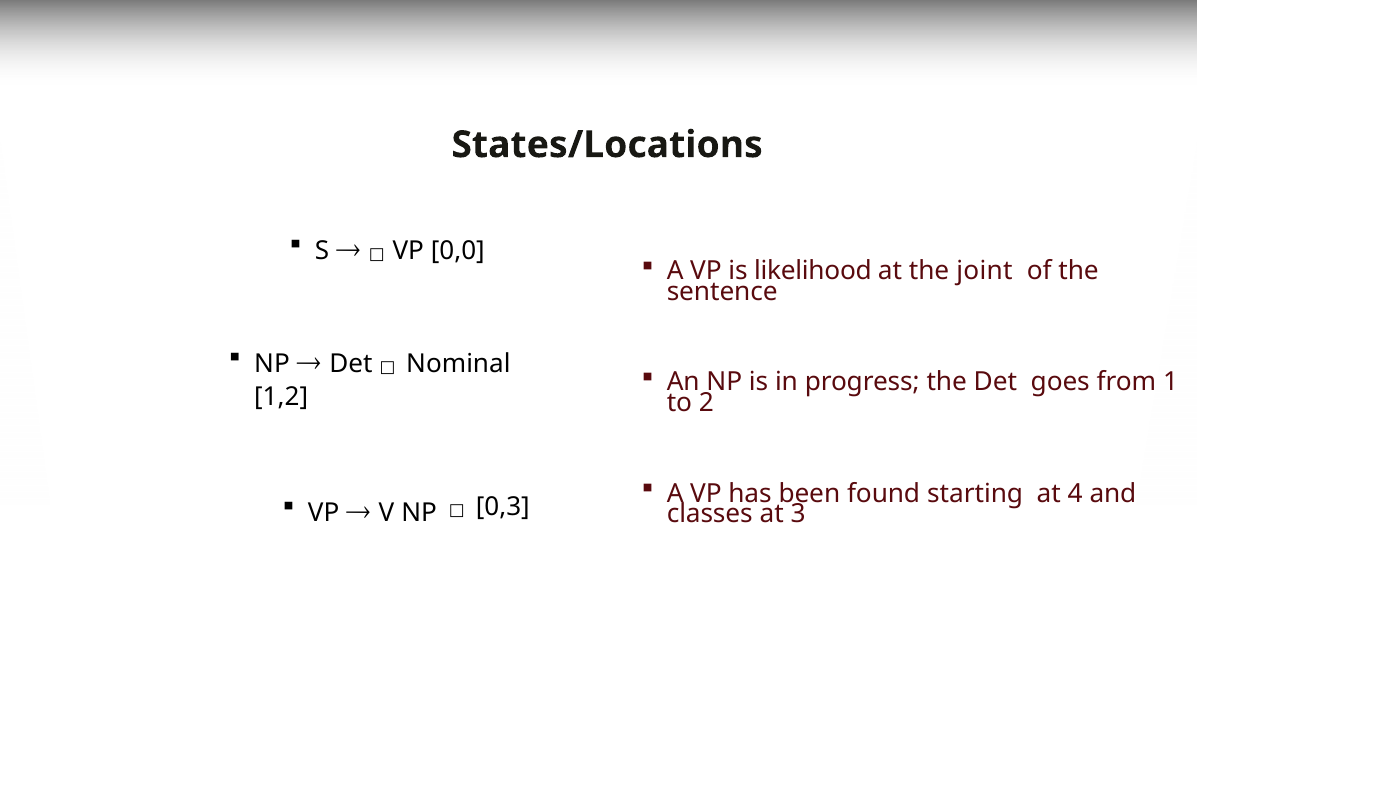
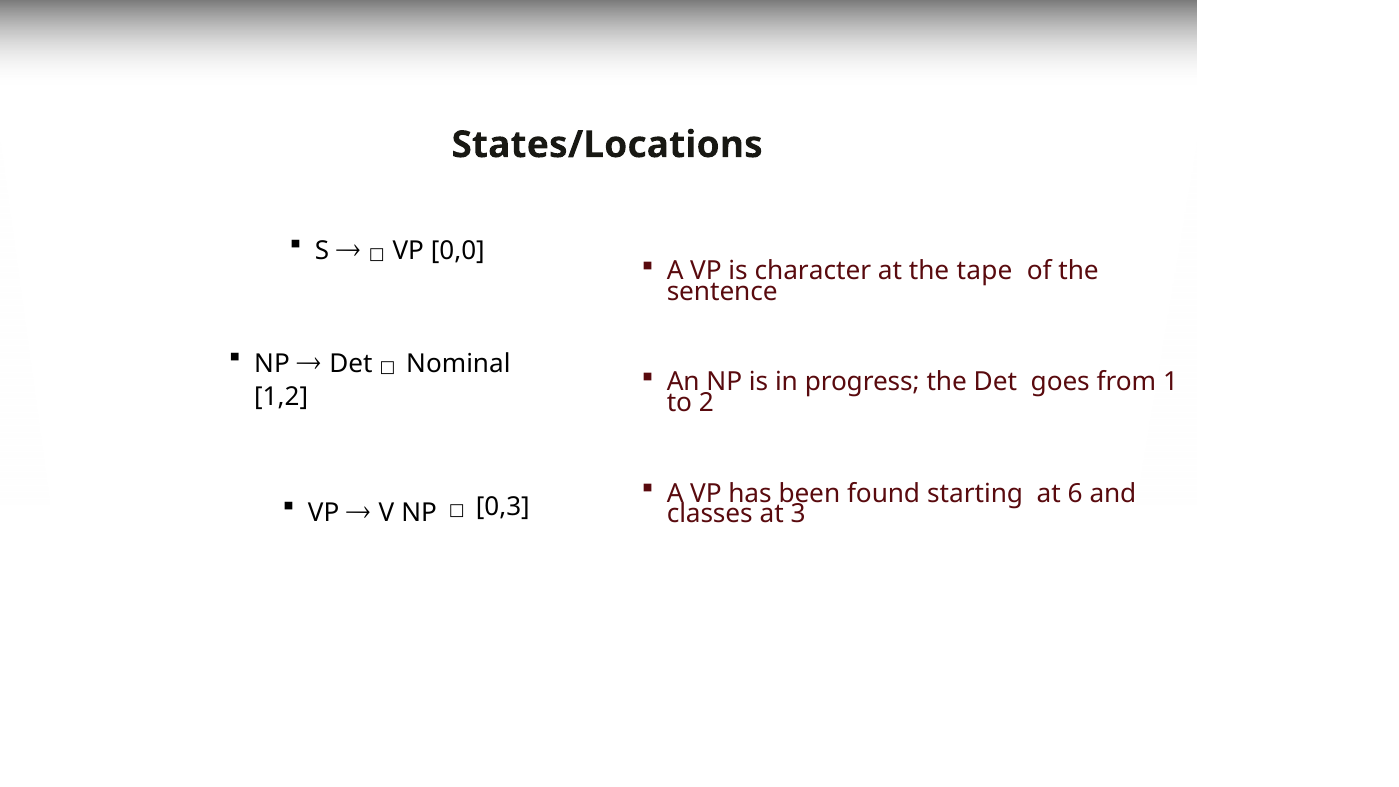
likelihood: likelihood -> character
joint: joint -> tape
4: 4 -> 6
